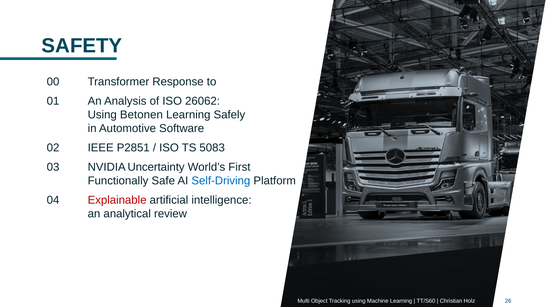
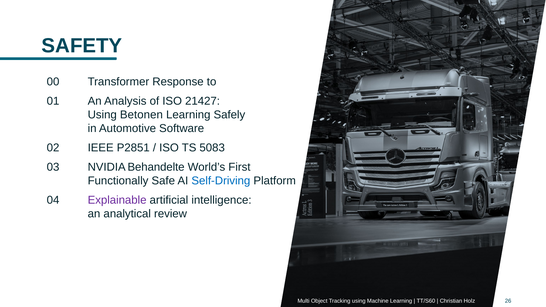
26062: 26062 -> 21427
Uncertainty: Uncertainty -> Behandelte
Explainable colour: red -> purple
